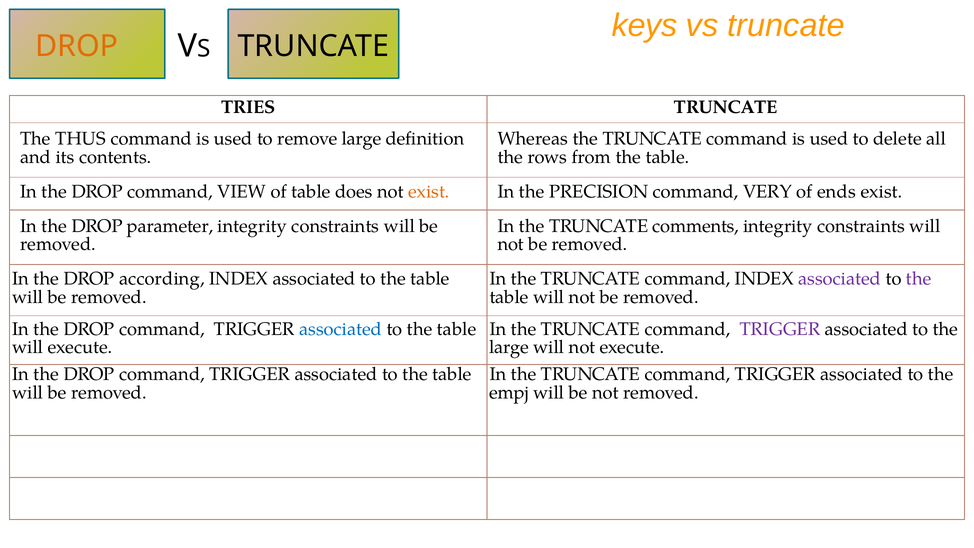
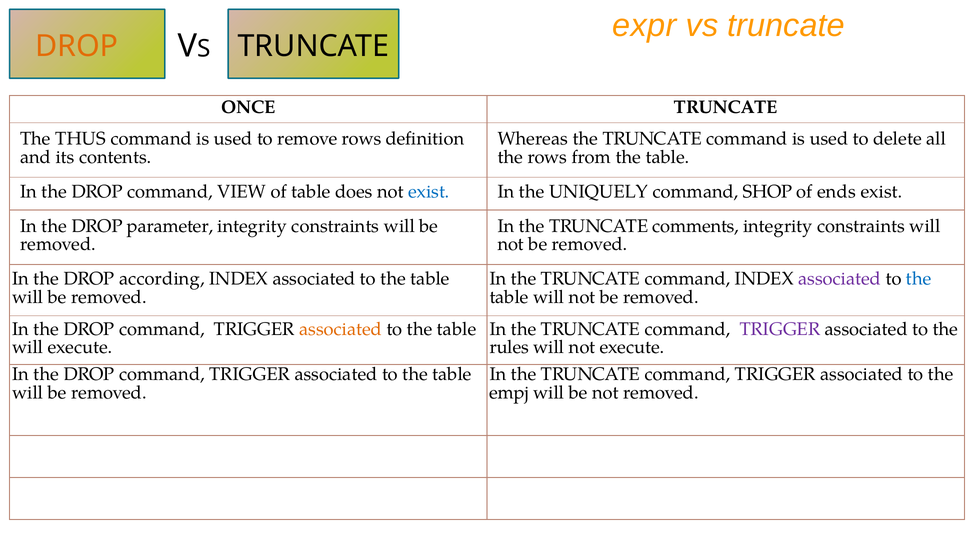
keys: keys -> expr
TRIES: TRIES -> ONCE
remove large: large -> rows
exist at (429, 192) colour: orange -> blue
PRECISION: PRECISION -> UNIQUELY
VERY: VERY -> SHOP
the at (919, 279) colour: purple -> blue
associated at (341, 329) colour: blue -> orange
large at (509, 347): large -> rules
